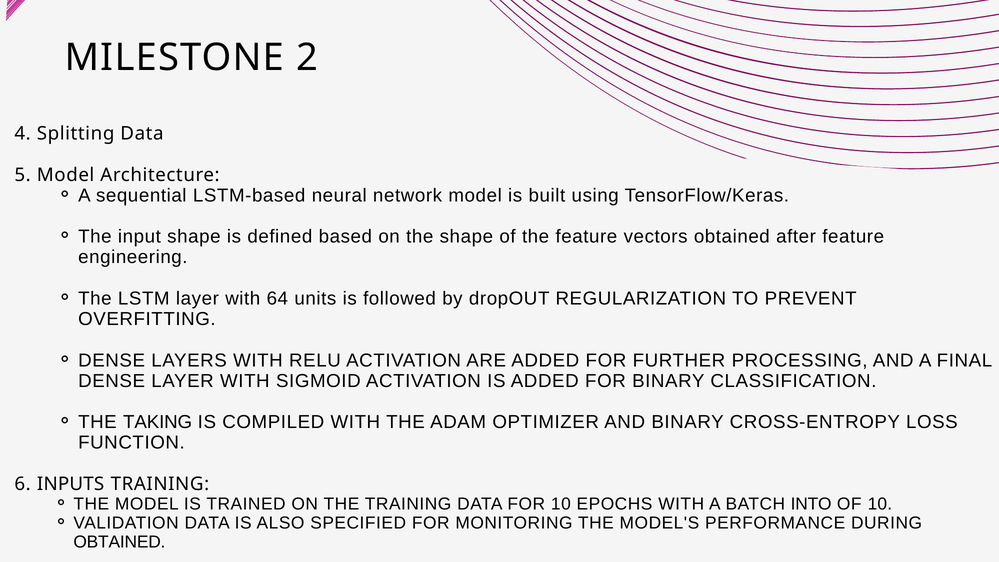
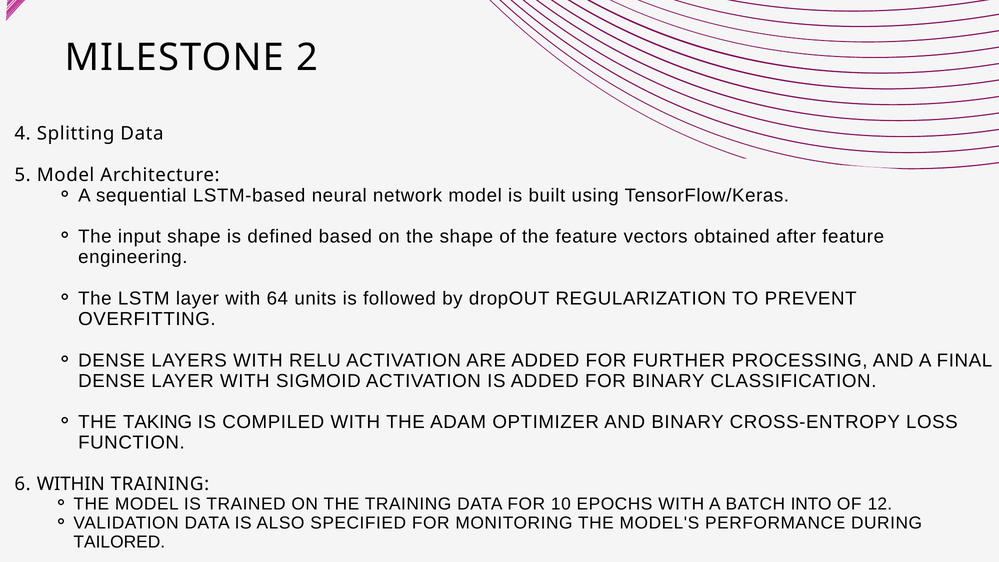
INPUTS: INPUTS -> WITHIN
OF 10: 10 -> 12
OBTAINED at (119, 542): OBTAINED -> TAILORED
